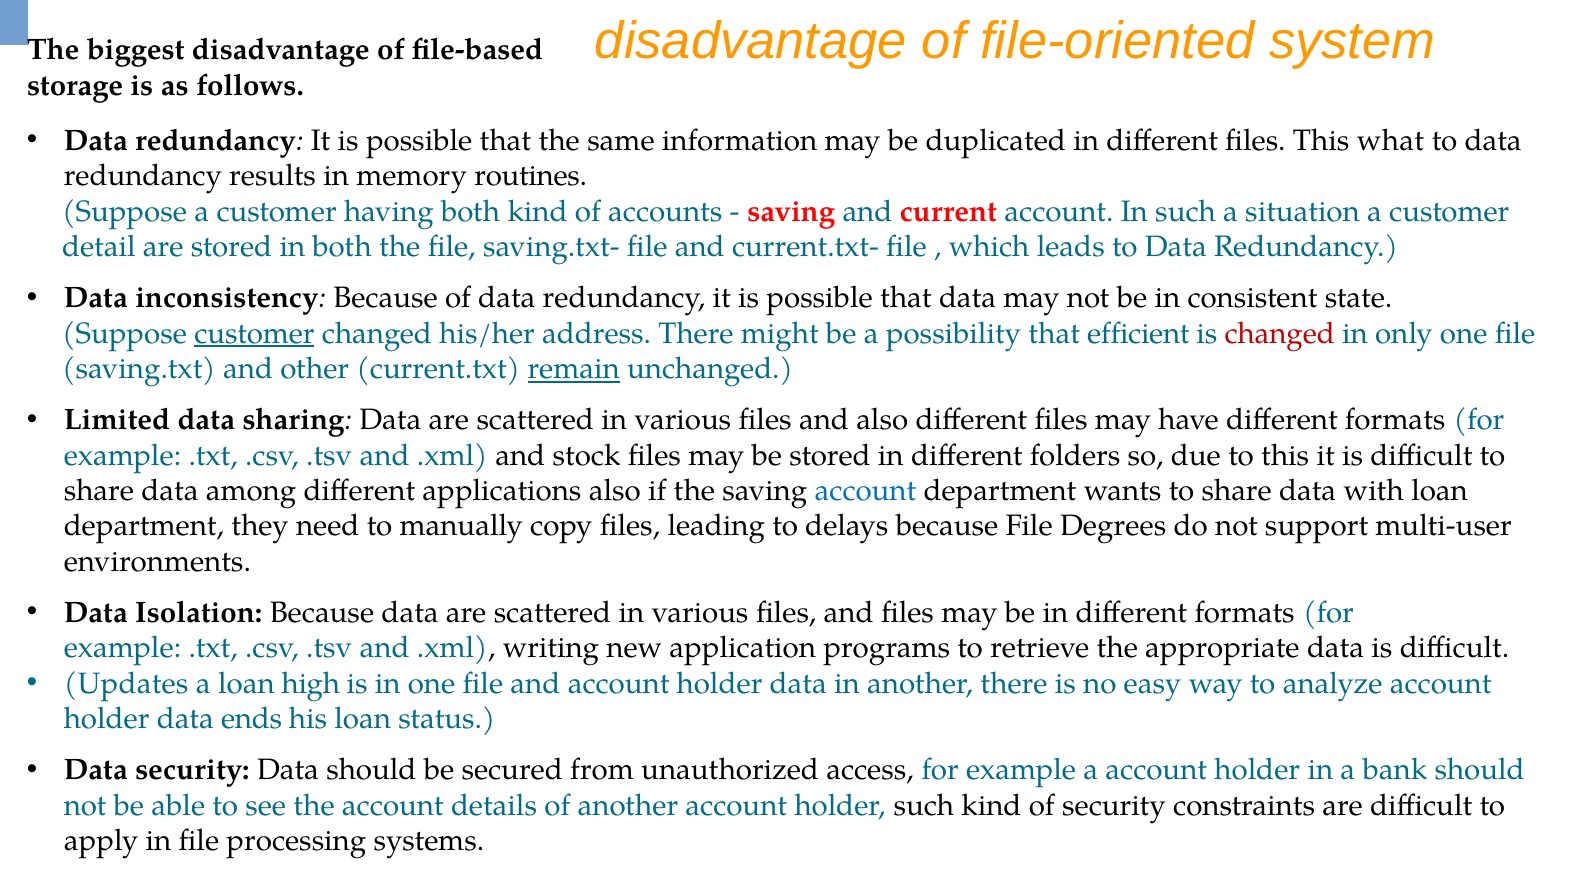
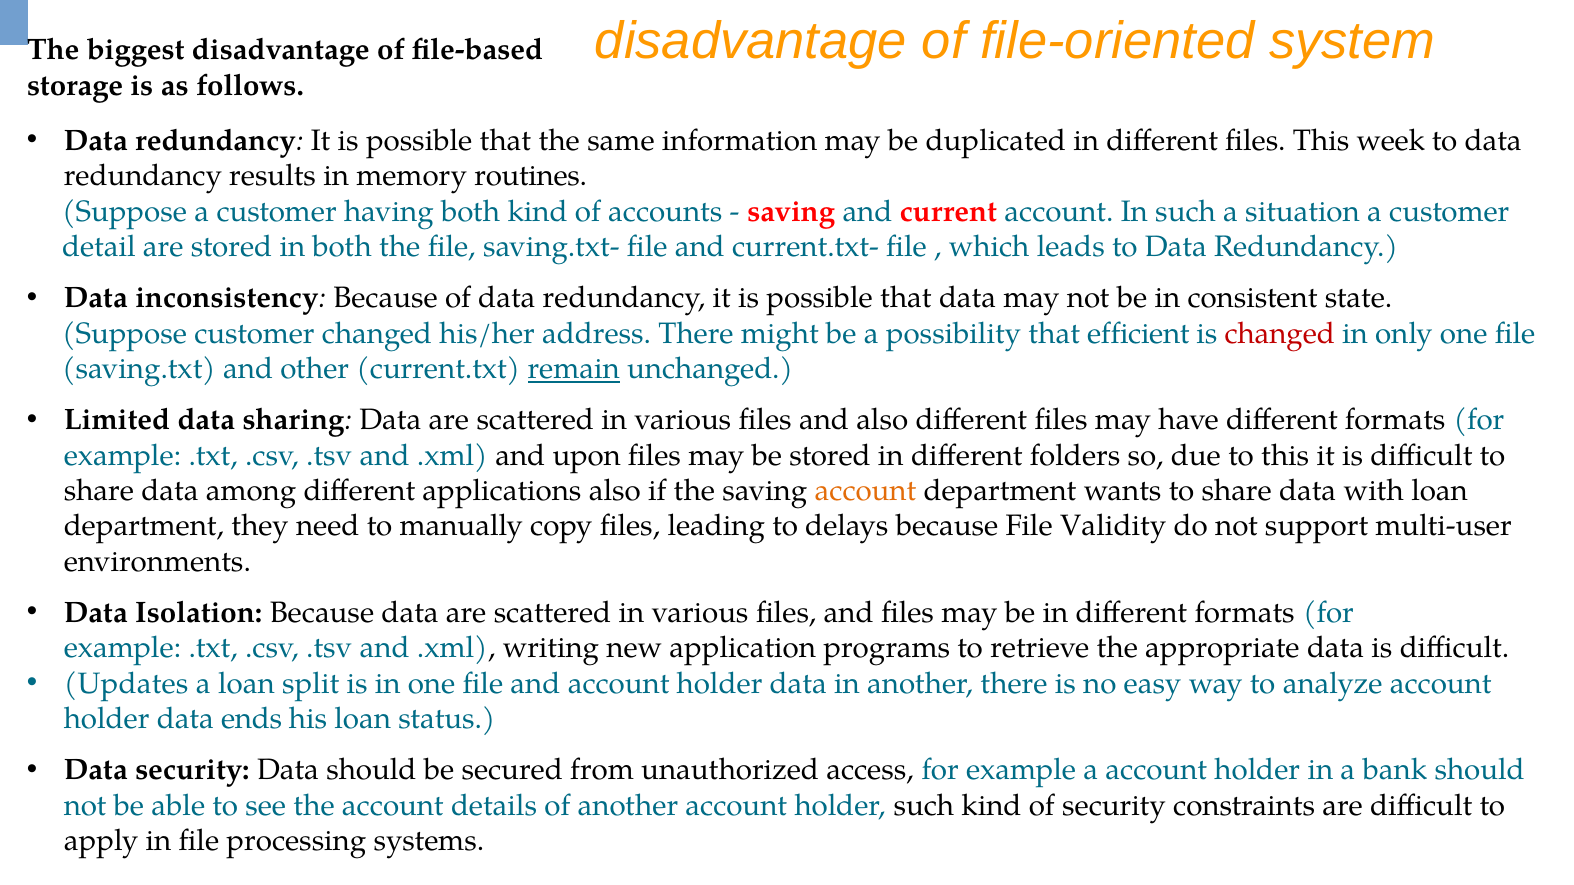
what: what -> week
customer at (254, 334) underline: present -> none
stock: stock -> upon
account at (865, 491) colour: blue -> orange
Degrees: Degrees -> Validity
high: high -> split
